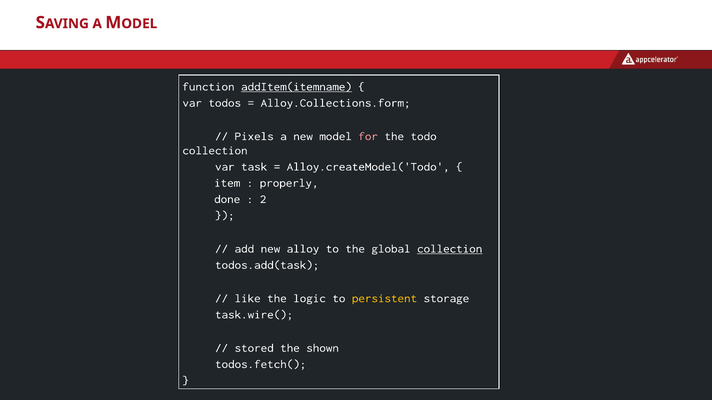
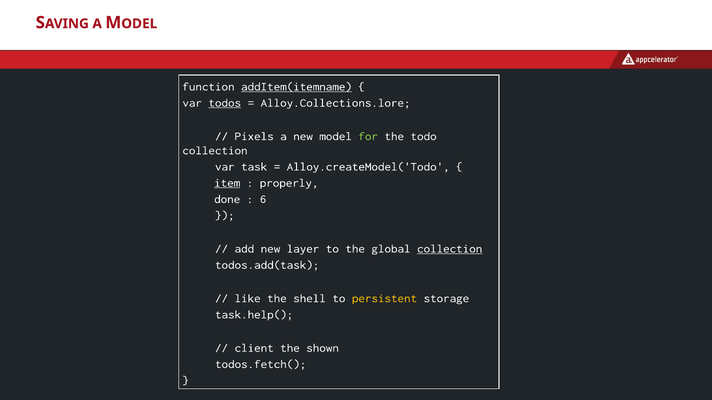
todos underline: none -> present
Alloy.Collections.form: Alloy.Collections.form -> Alloy.Collections.lore
for colour: pink -> light green
item underline: none -> present
2: 2 -> 6
alloy: alloy -> layer
logic: logic -> shell
task.wire(: task.wire( -> task.help(
stored: stored -> client
